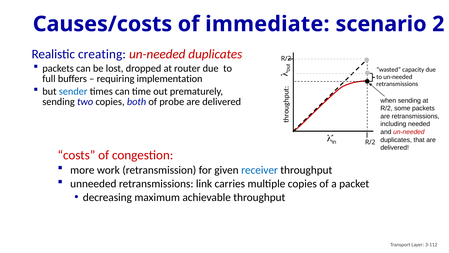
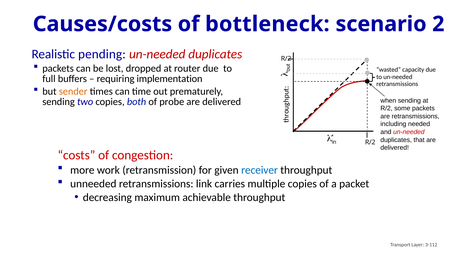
immediate: immediate -> bottleneck
creating: creating -> pending
sender colour: blue -> orange
